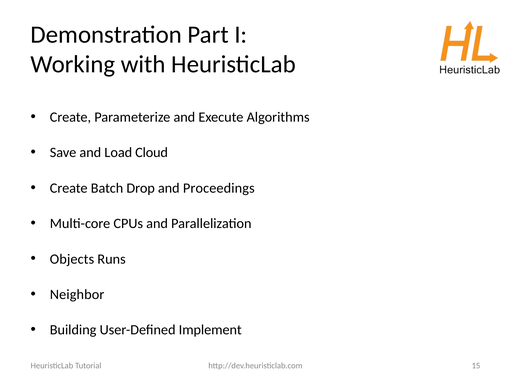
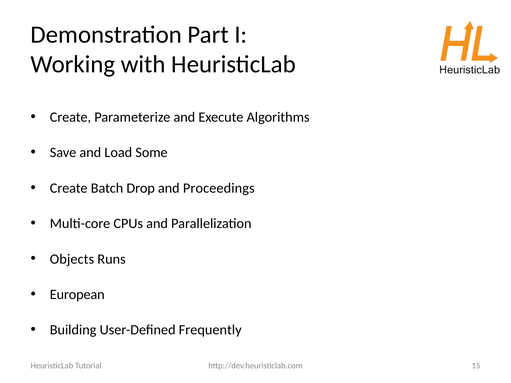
Cloud: Cloud -> Some
Neighbor: Neighbor -> European
Implement: Implement -> Frequently
